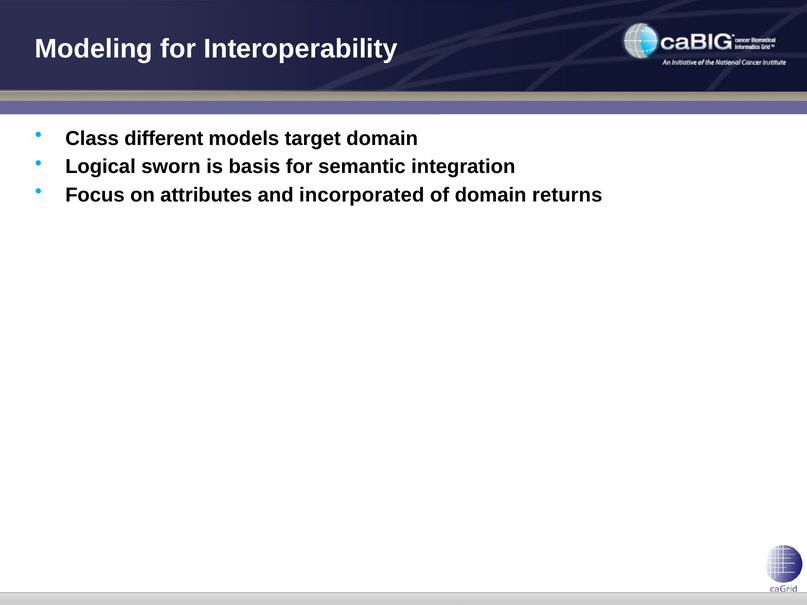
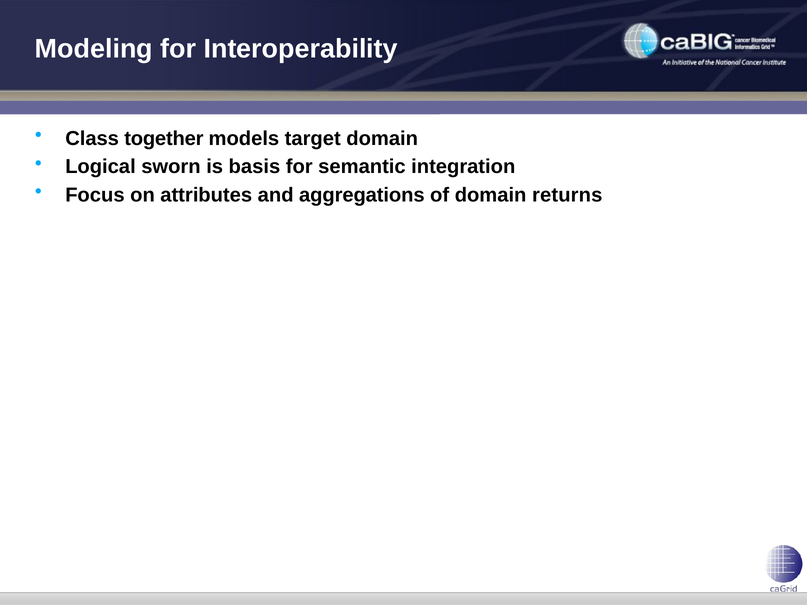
different: different -> together
incorporated: incorporated -> aggregations
